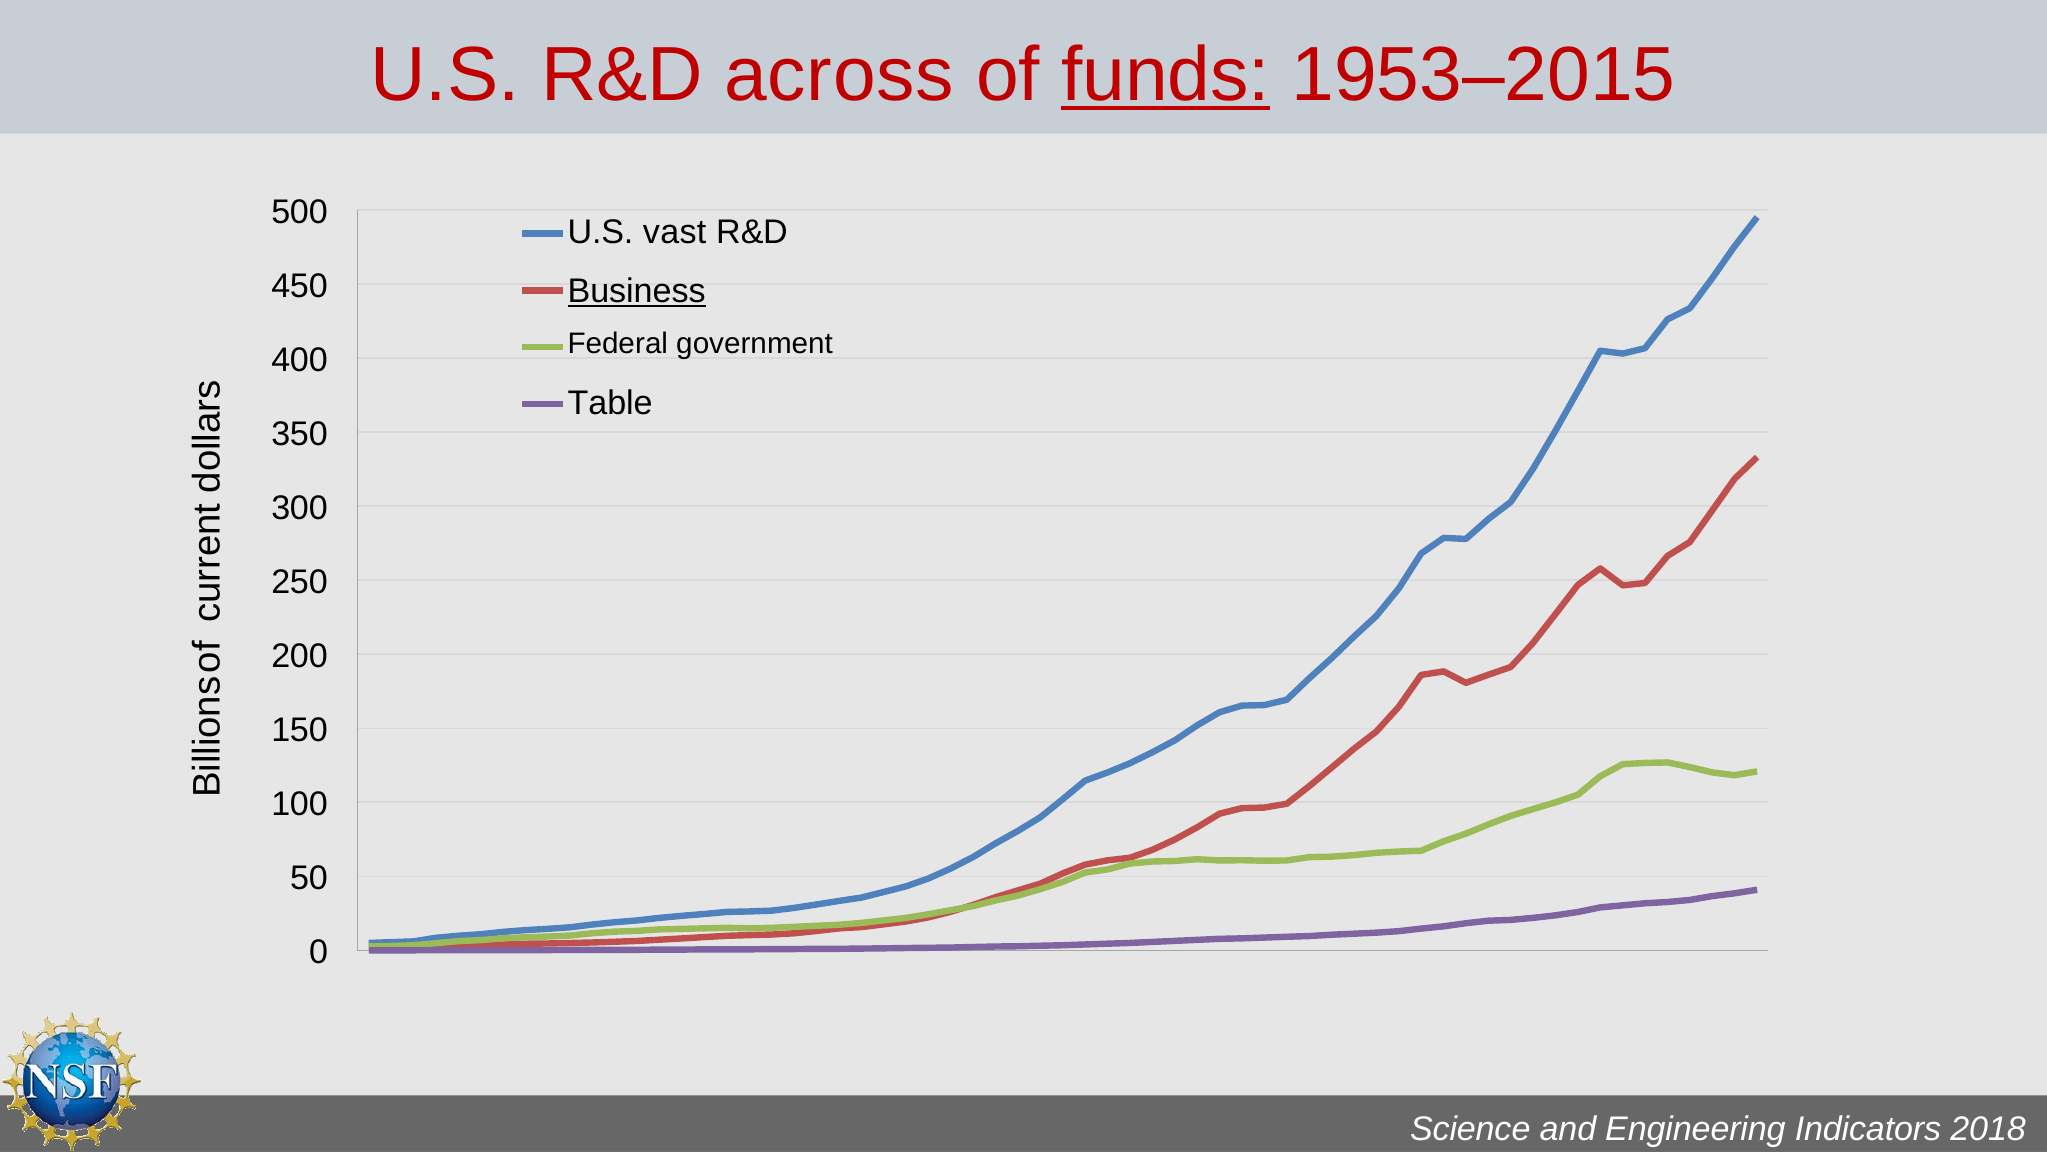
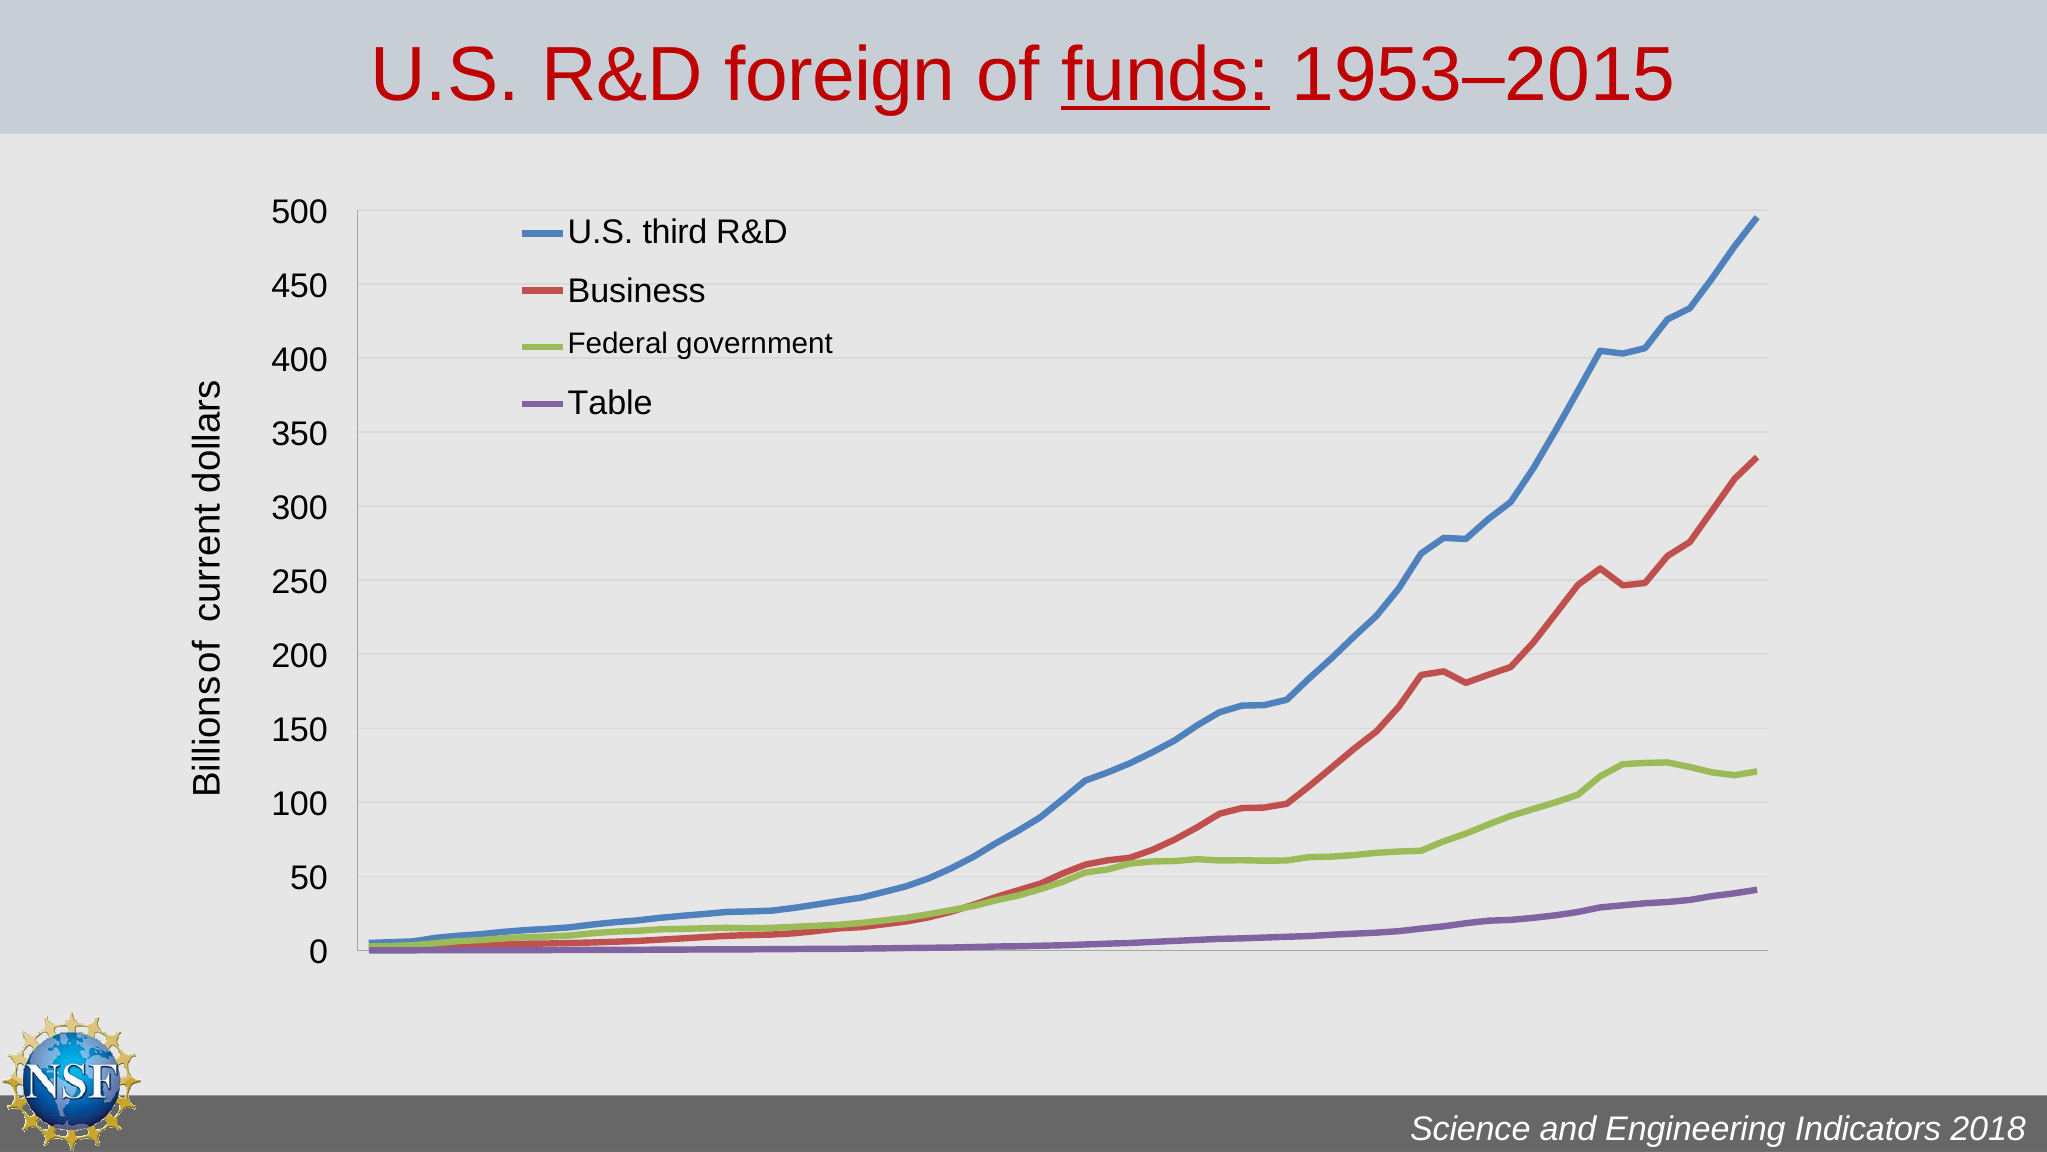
across: across -> foreign
vast: vast -> third
Business underline: present -> none
